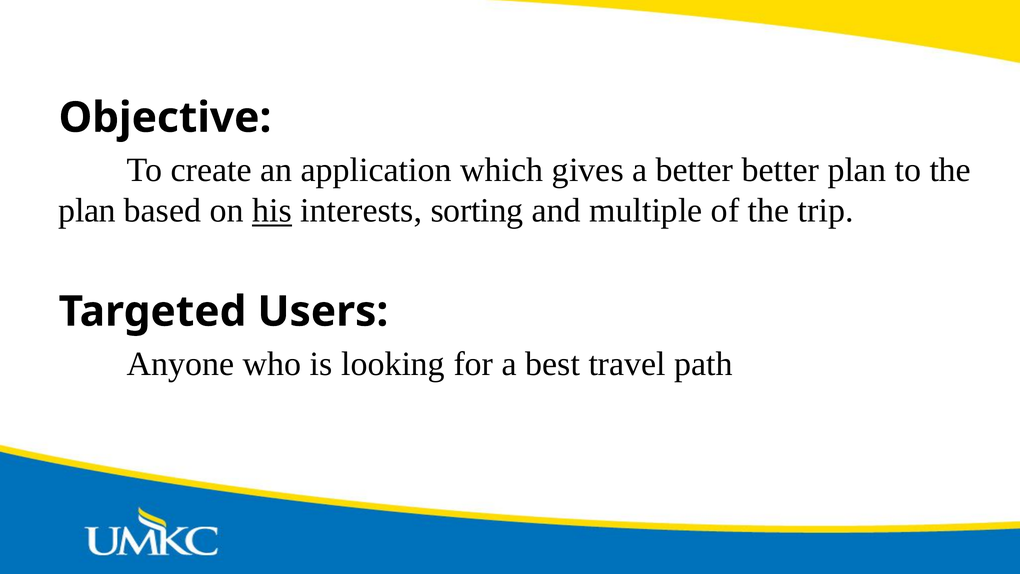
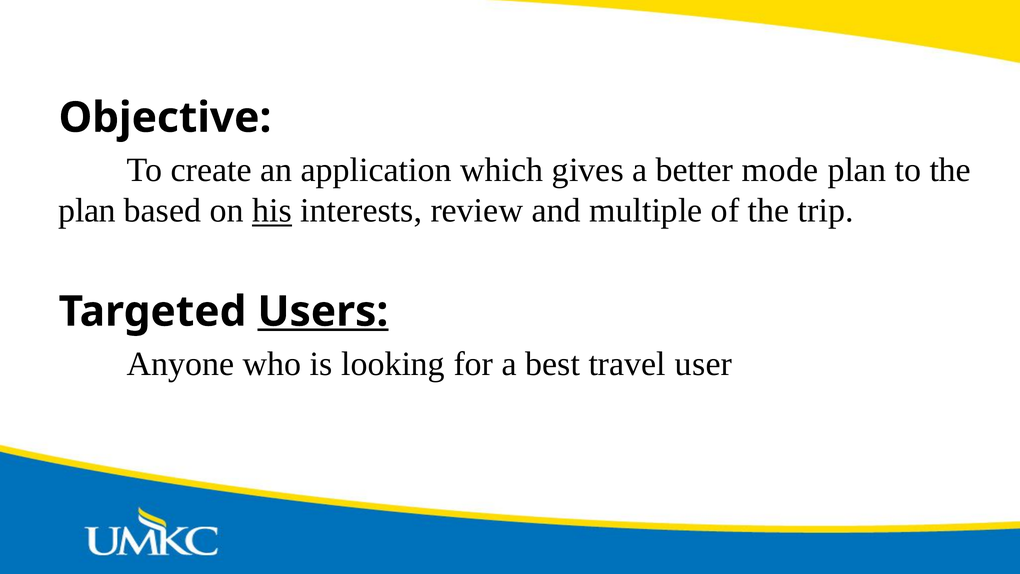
better better: better -> mode
sorting: sorting -> review
Users underline: none -> present
path: path -> user
